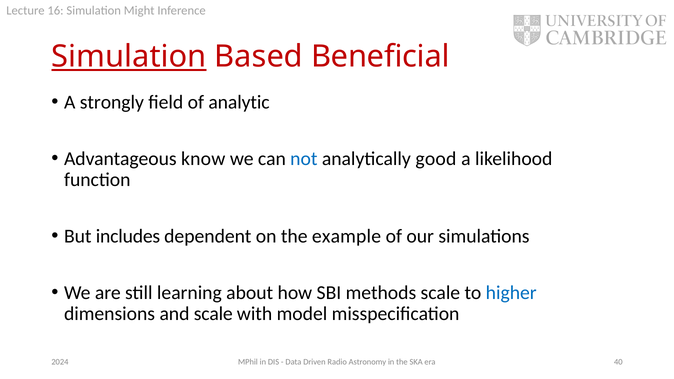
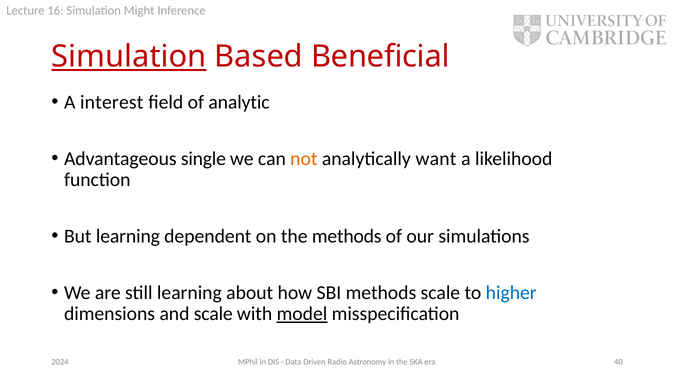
strongly: strongly -> interest
know: know -> single
not colour: blue -> orange
good: good -> want
But includes: includes -> learning
the example: example -> methods
model underline: none -> present
